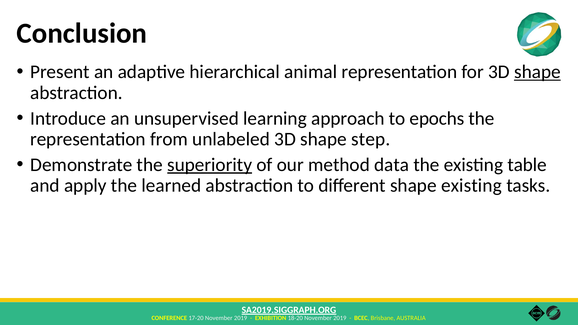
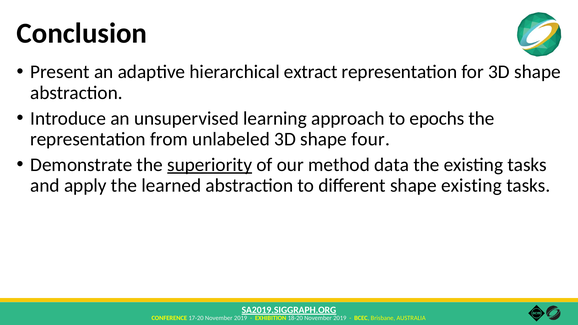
animal: animal -> extract
shape at (537, 72) underline: present -> none
step: step -> four
the existing table: table -> tasks
